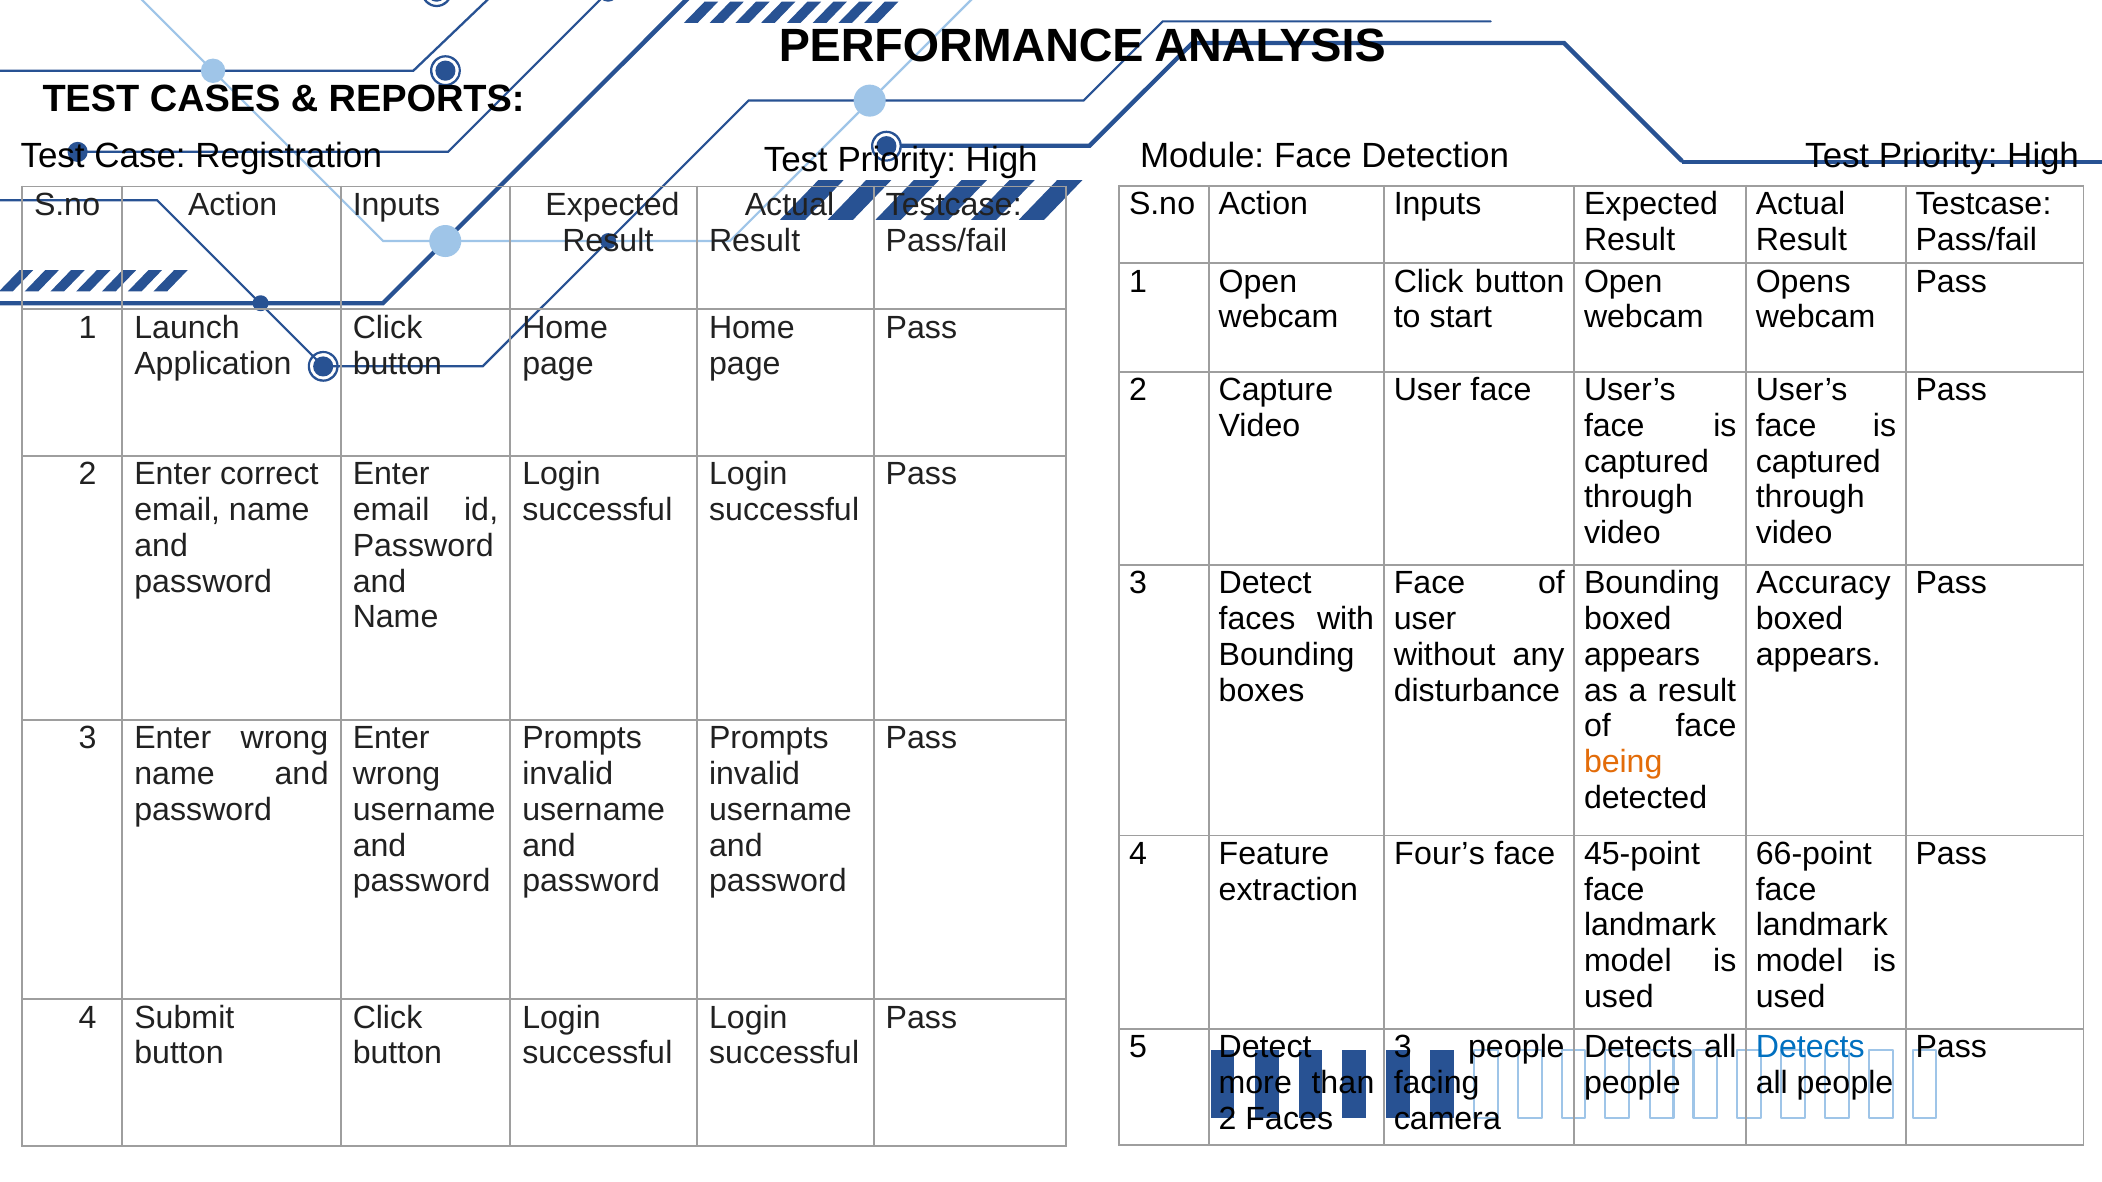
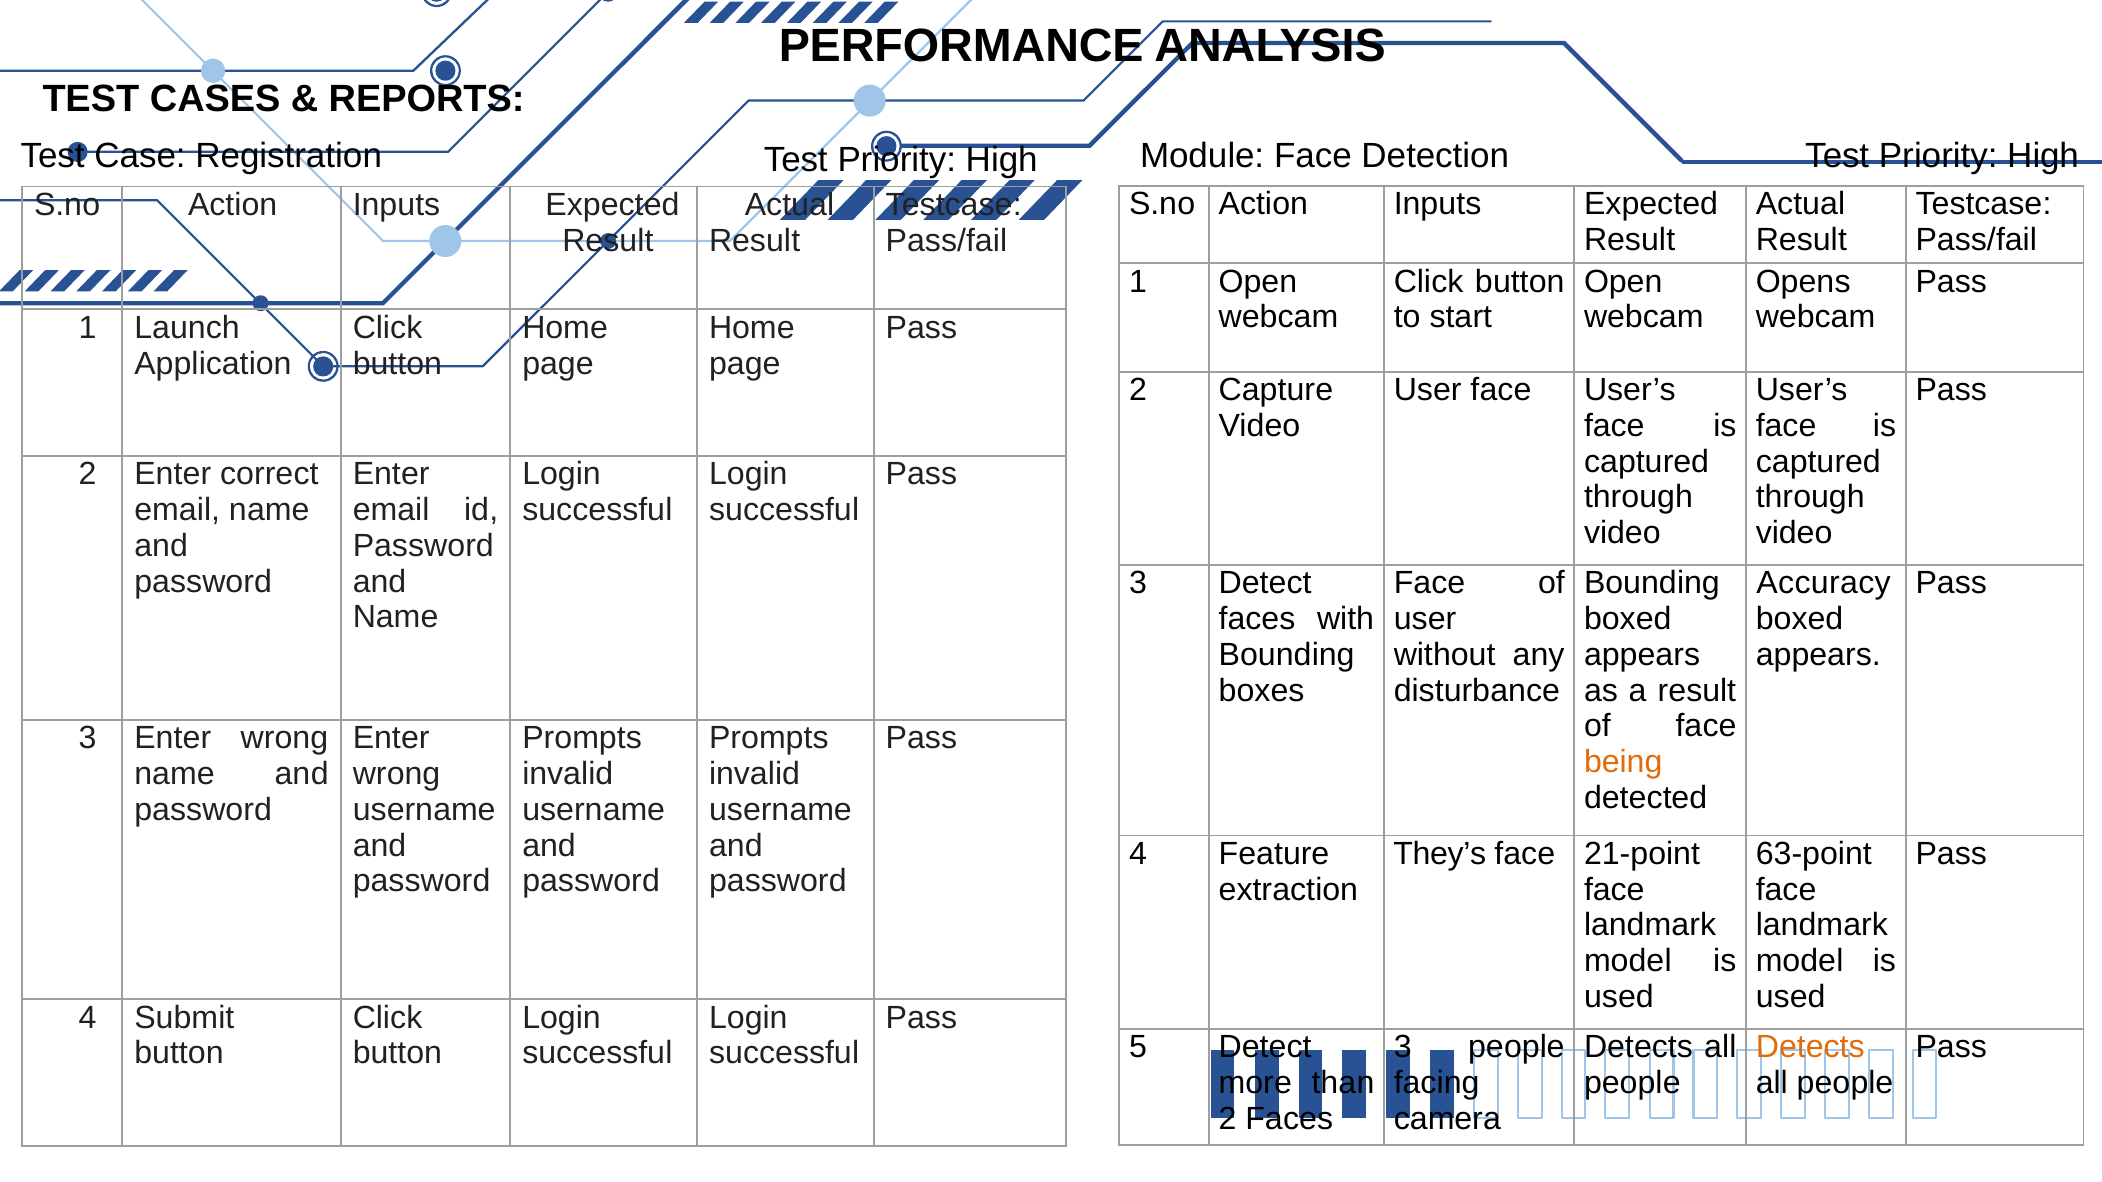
Four’s: Four’s -> They’s
45-point: 45-point -> 21-point
66-point: 66-point -> 63-point
Detects at (1810, 1048) colour: blue -> orange
